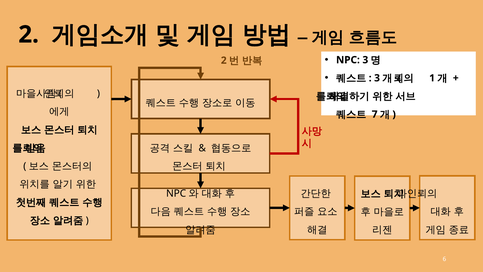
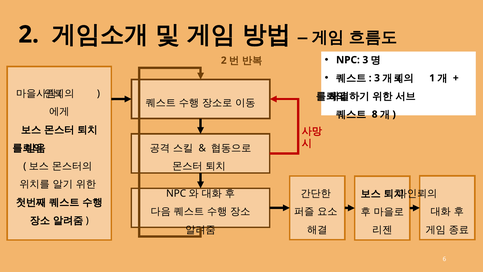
7: 7 -> 8
